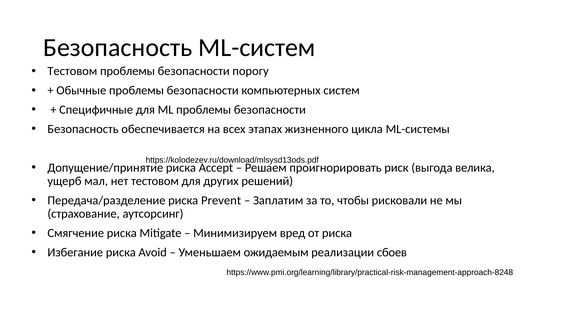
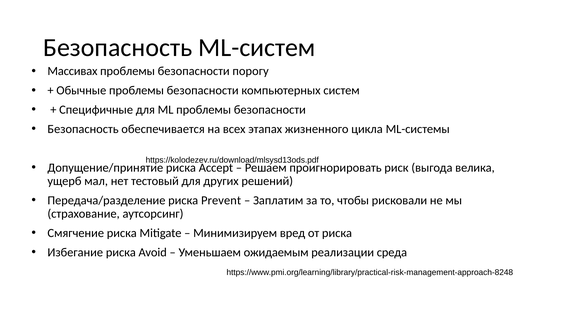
Тестовом at (72, 71): Тестовом -> Массивах
нет тестовом: тестовом -> тестовый
сбоев: сбоев -> среда
